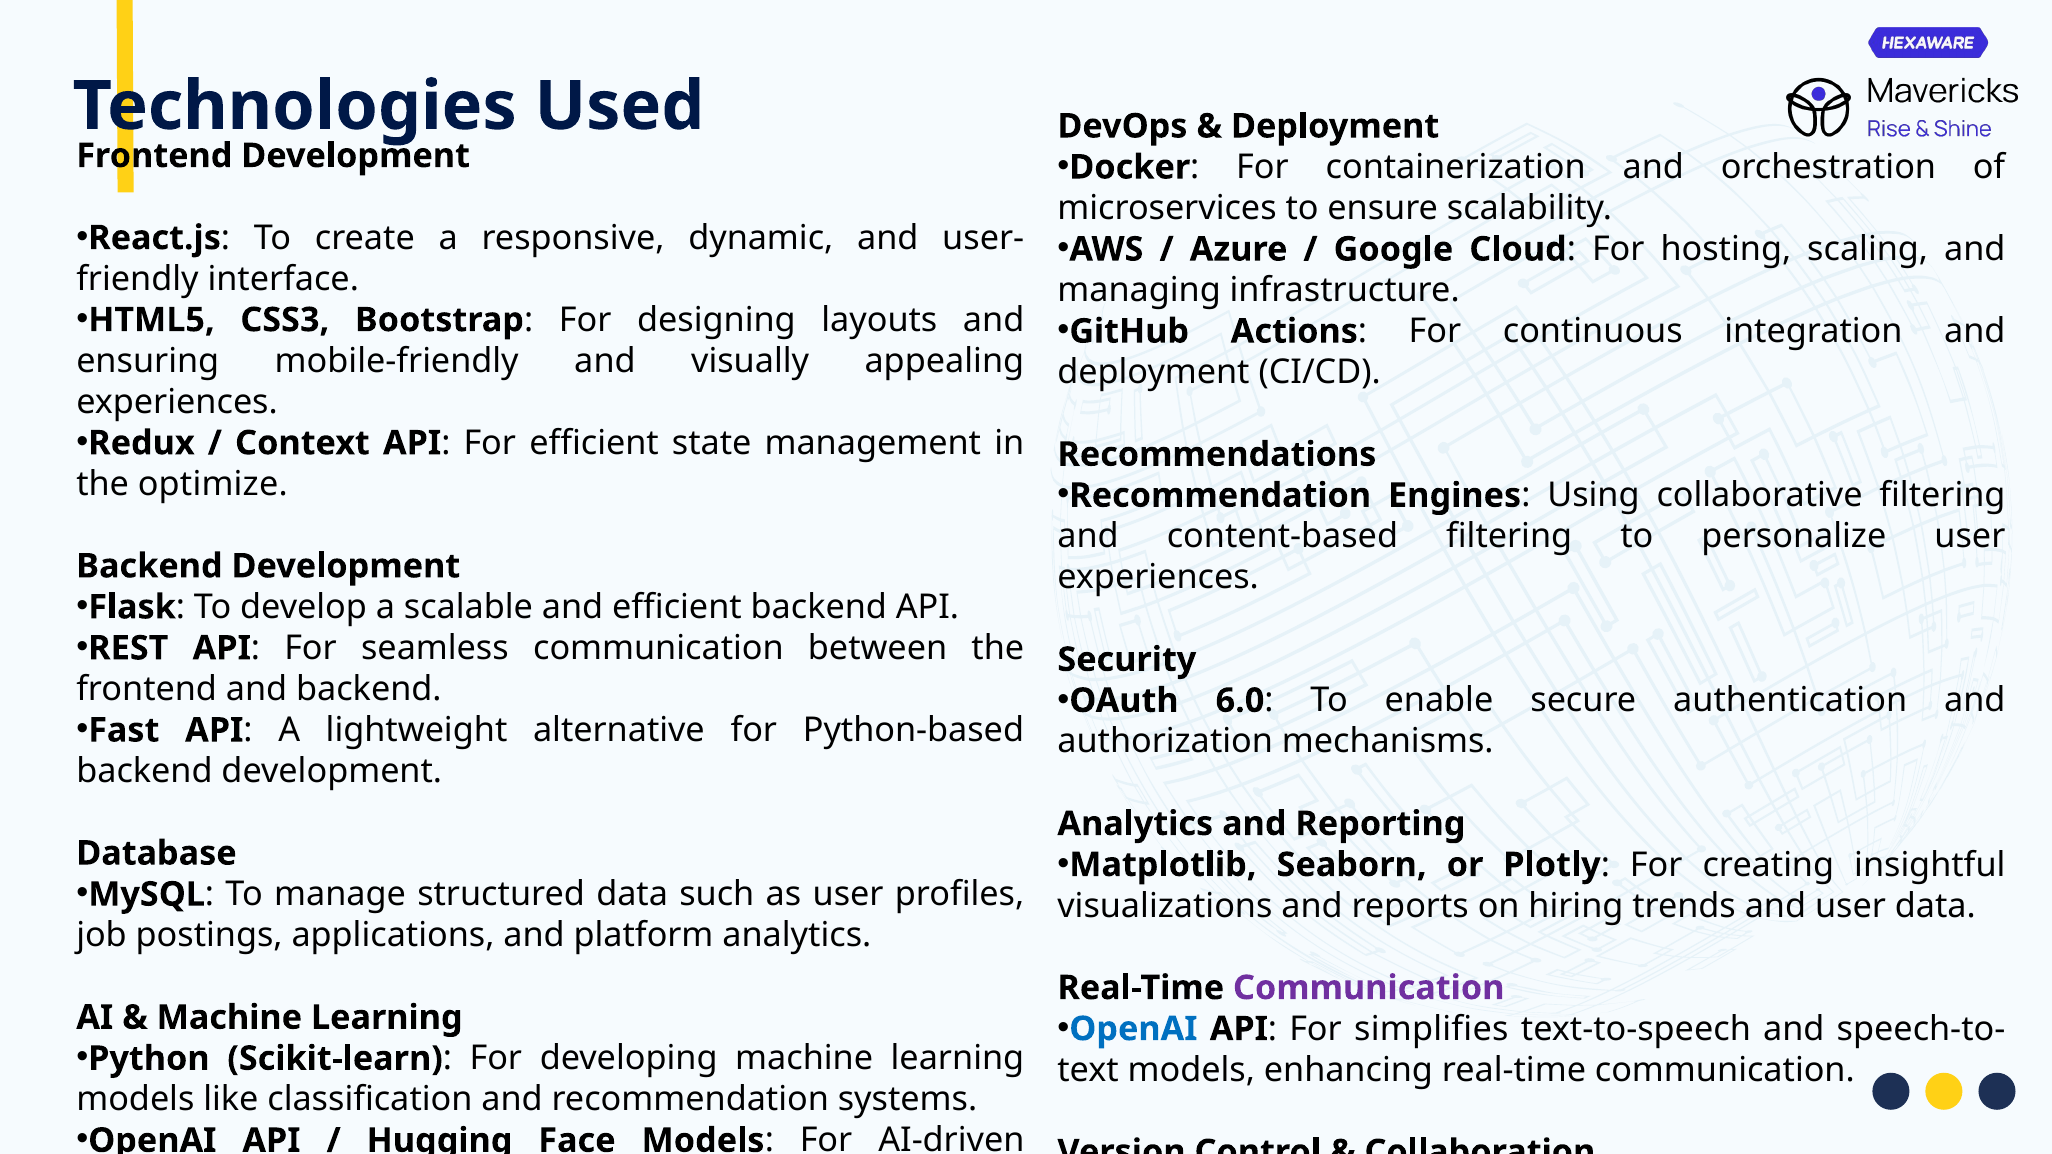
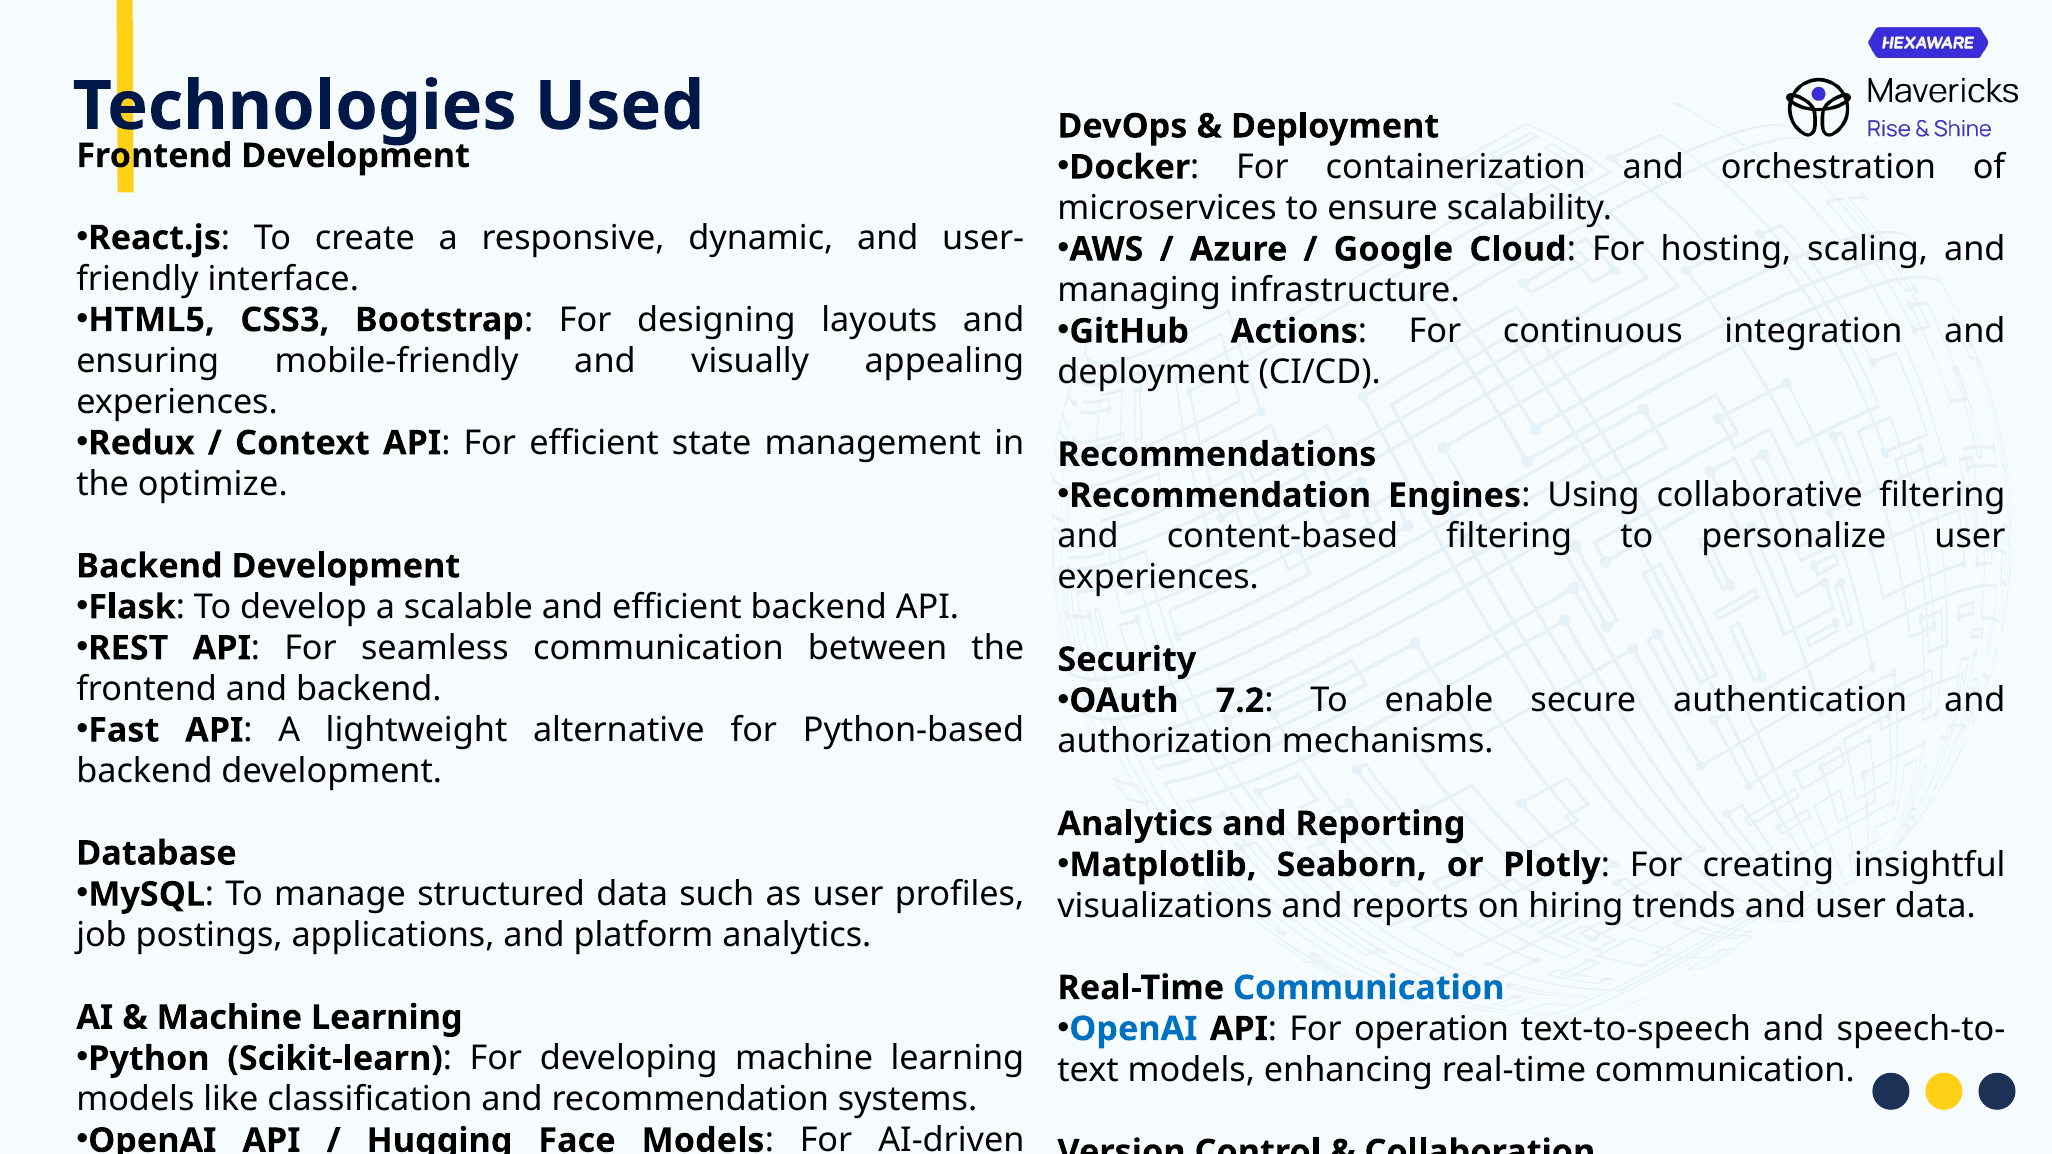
6.0: 6.0 -> 7.2
Communication at (1369, 988) colour: purple -> blue
simplifies: simplifies -> operation
